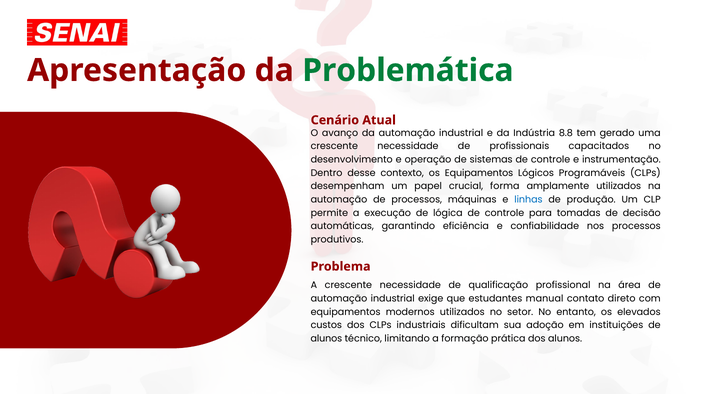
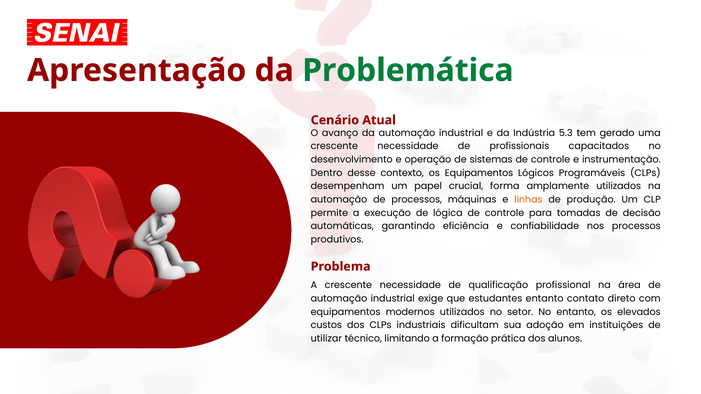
8.8: 8.8 -> 5.3
linhas colour: blue -> orange
estudantes manual: manual -> entanto
alunos at (326, 339): alunos -> utilizar
